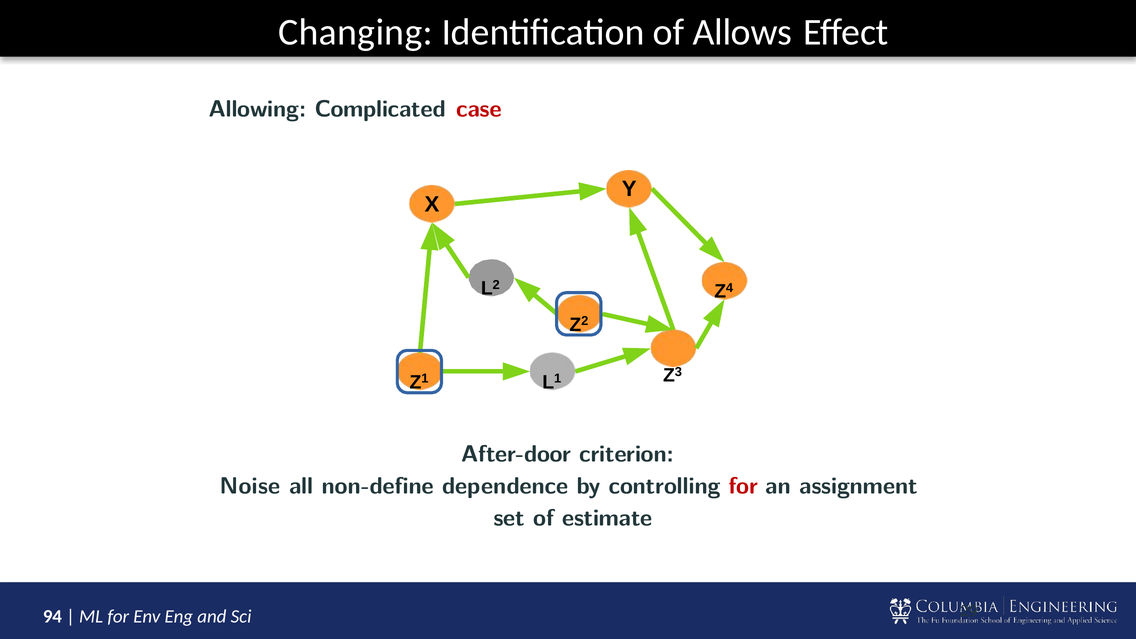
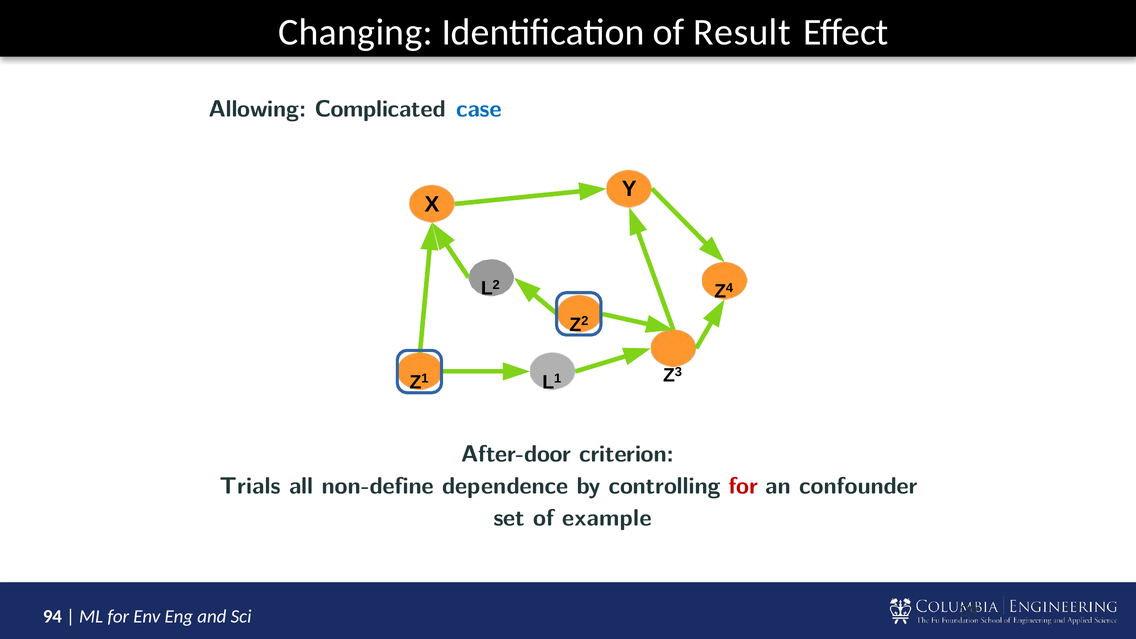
Allows: Allows -> Result
case colour: red -> blue
Noise: Noise -> Trials
assignment: assignment -> confounder
estimate: estimate -> example
